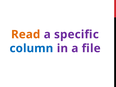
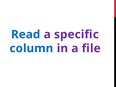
Read colour: orange -> blue
